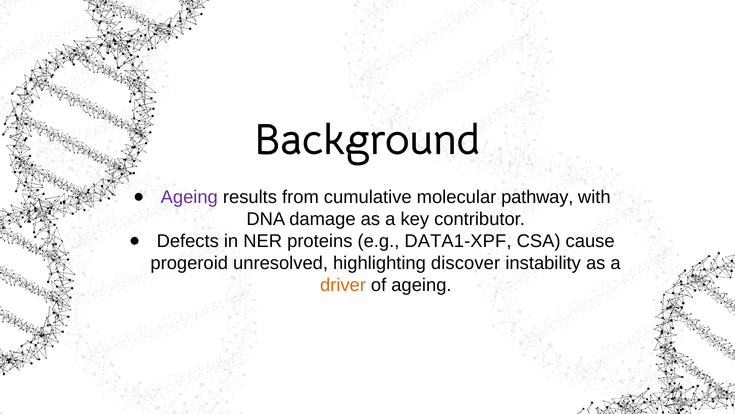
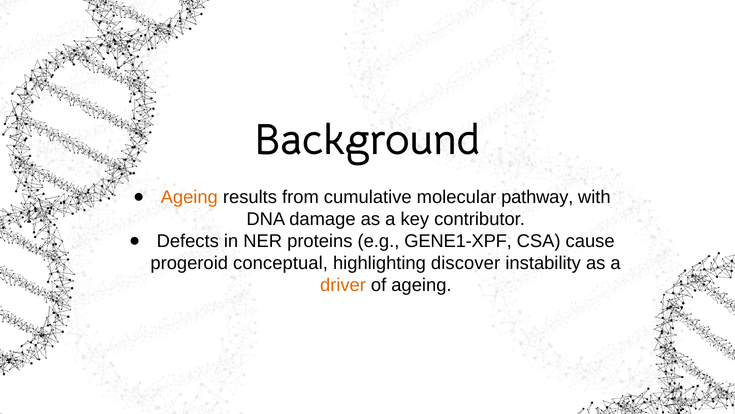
Ageing at (189, 197) colour: purple -> orange
DATA1-XPF: DATA1-XPF -> GENE1-XPF
unresolved: unresolved -> conceptual
